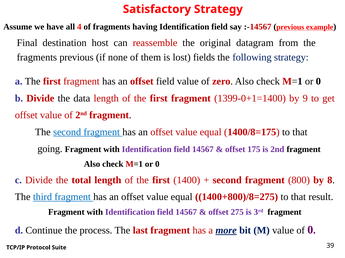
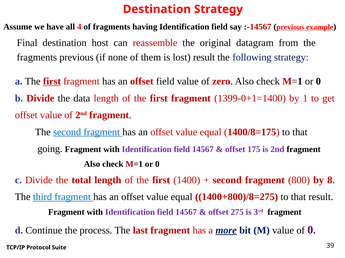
Satisfactory at (157, 9): Satisfactory -> Destination
lost fields: fields -> result
first at (52, 82) underline: none -> present
9: 9 -> 1
